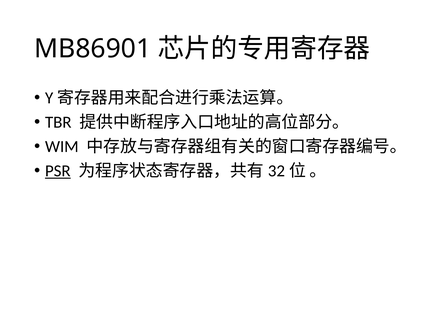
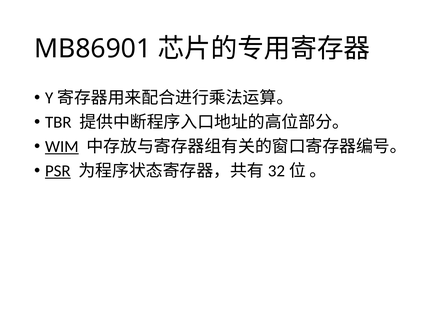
WIM underline: none -> present
